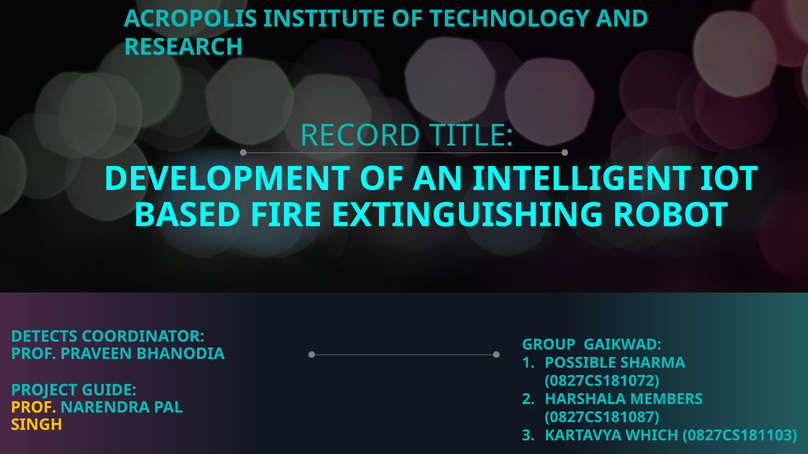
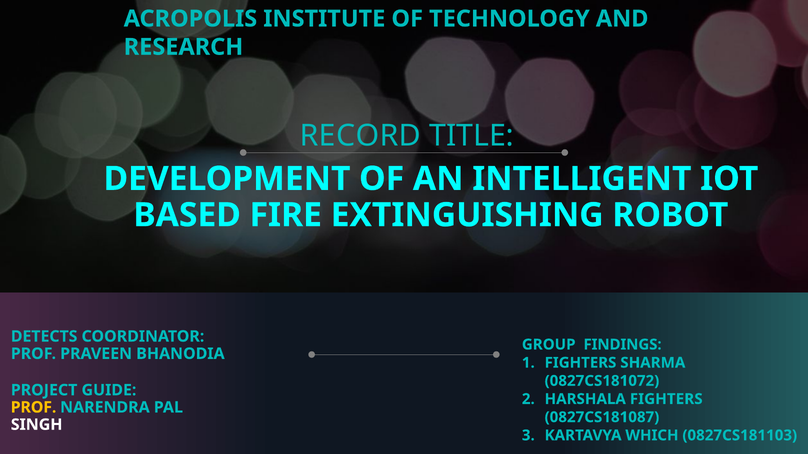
GAIKWAD: GAIKWAD -> FINDINGS
POSSIBLE at (580, 363): POSSIBLE -> FIGHTERS
HARSHALA MEMBERS: MEMBERS -> FIGHTERS
SINGH colour: yellow -> white
